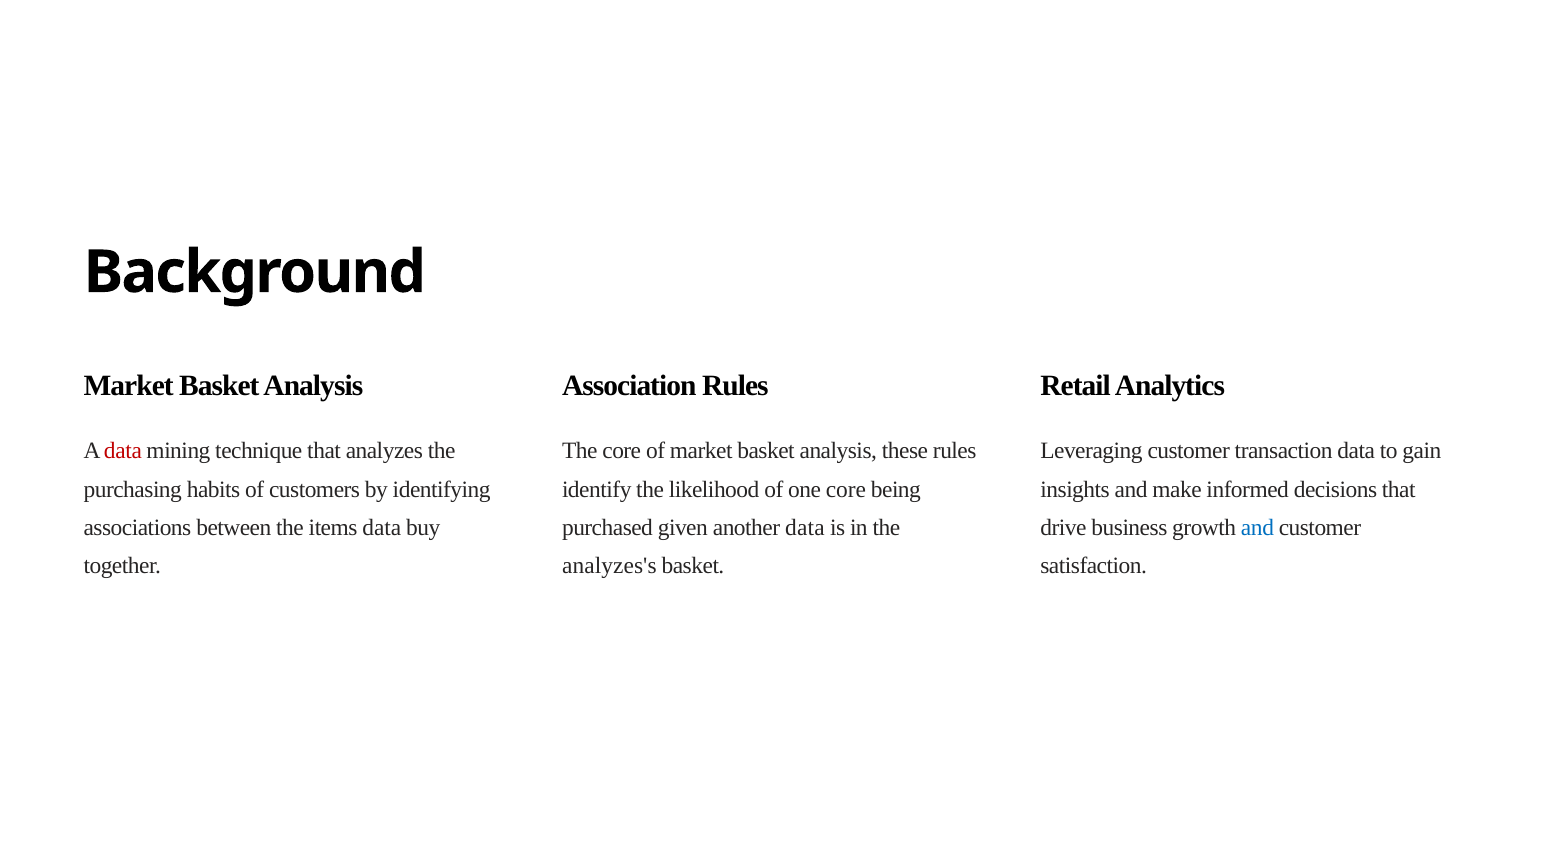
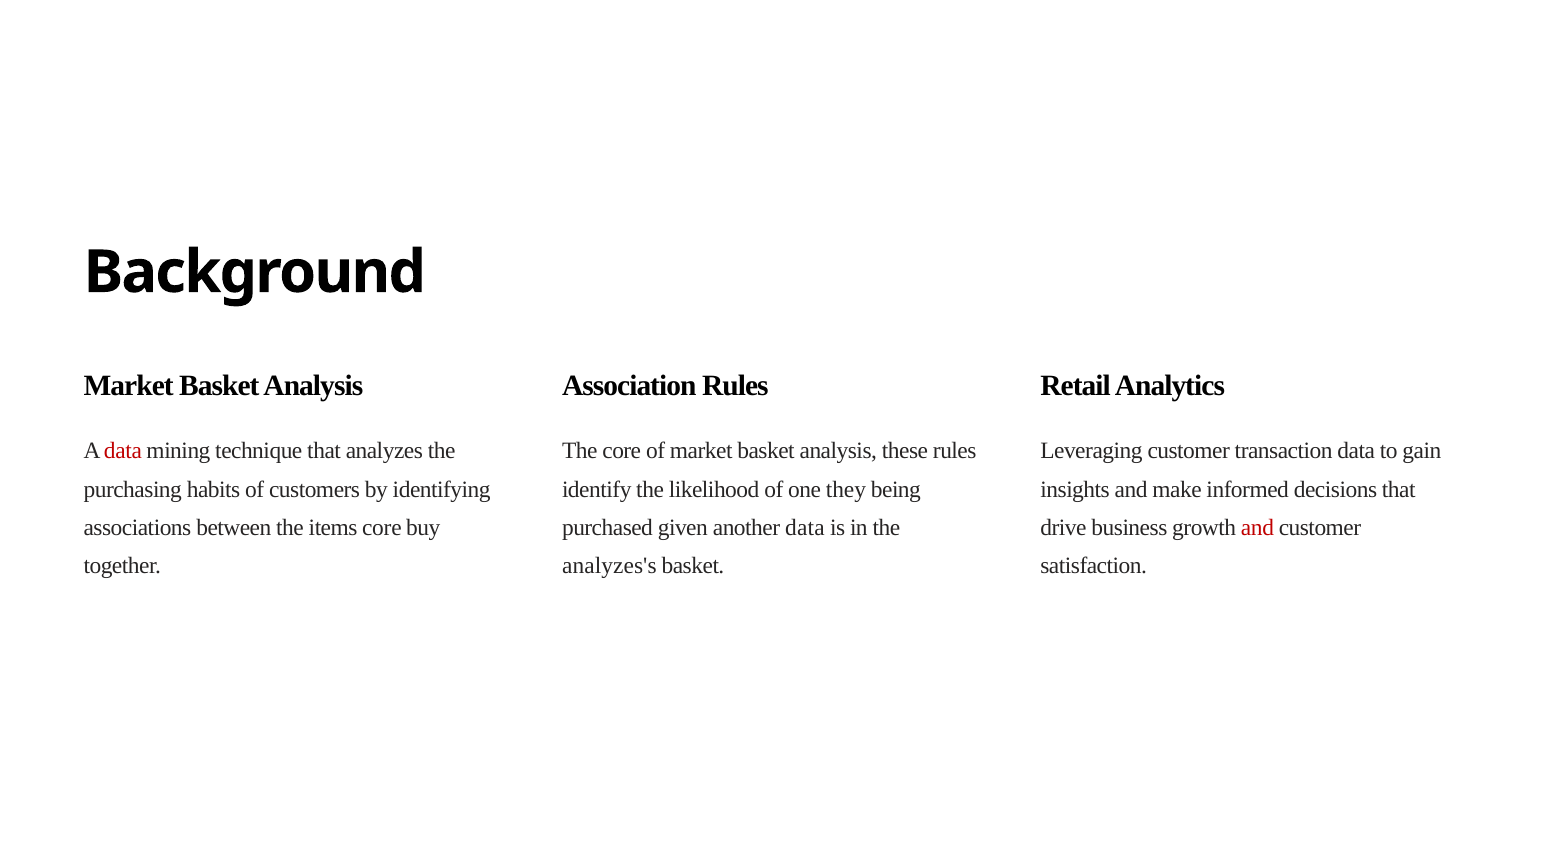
one core: core -> they
items data: data -> core
and at (1257, 527) colour: blue -> red
